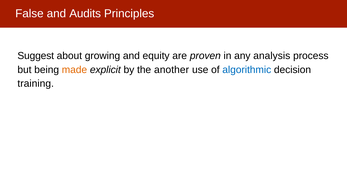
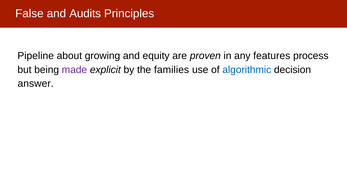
Suggest: Suggest -> Pipeline
analysis: analysis -> features
made colour: orange -> purple
another: another -> families
training: training -> answer
